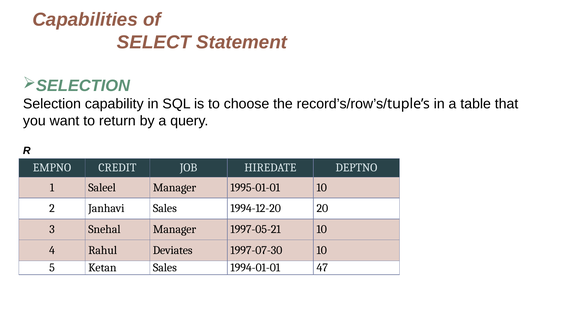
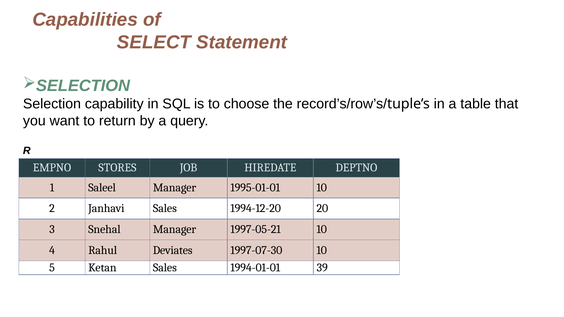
CREDIT: CREDIT -> STORES
47: 47 -> 39
